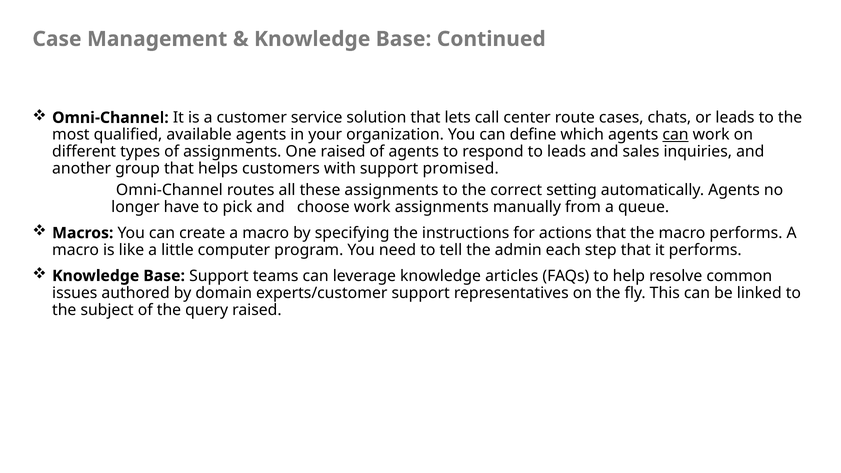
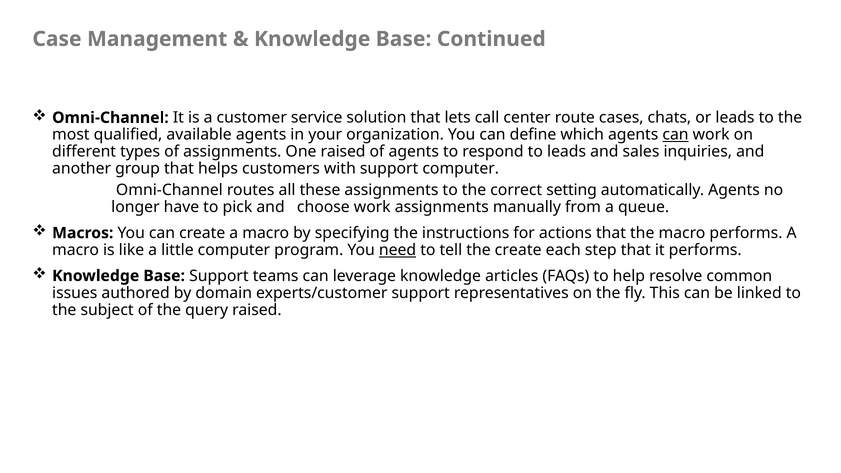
support promised: promised -> computer
need underline: none -> present
the admin: admin -> create
